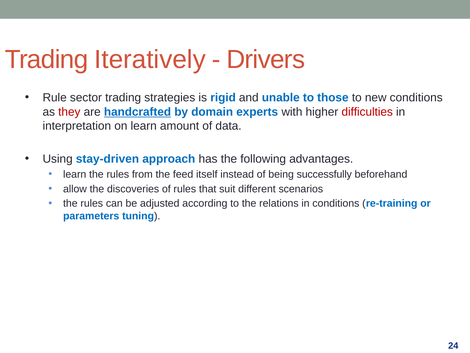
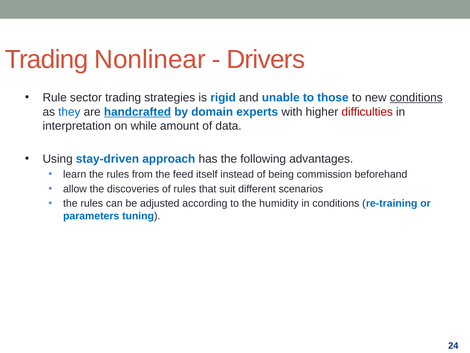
Iteratively: Iteratively -> Nonlinear
conditions at (416, 98) underline: none -> present
they colour: red -> blue
on learn: learn -> while
successfully: successfully -> commission
relations: relations -> humidity
